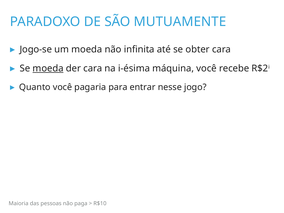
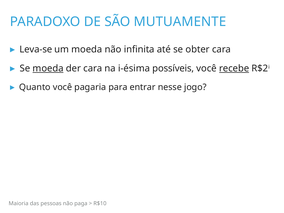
Jogo-se: Jogo-se -> Leva-se
máquina: máquina -> possíveis
recebe underline: none -> present
